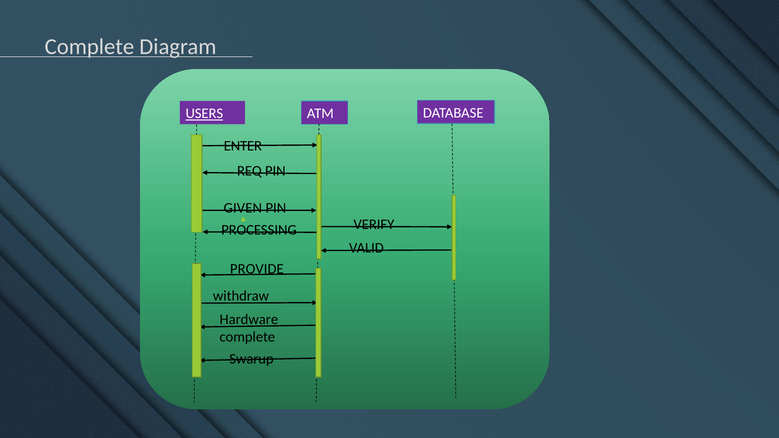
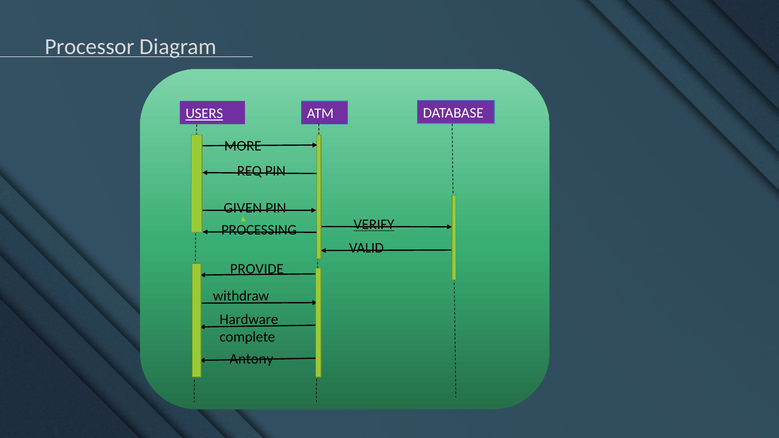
Complete at (89, 47): Complete -> Processor
ENTER: ENTER -> MORE
VERIFY underline: none -> present
Swarup: Swarup -> Antony
